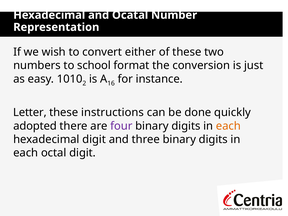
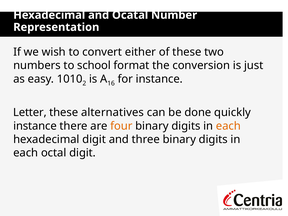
instructions: instructions -> alternatives
adopted at (35, 126): adopted -> instance
four colour: purple -> orange
